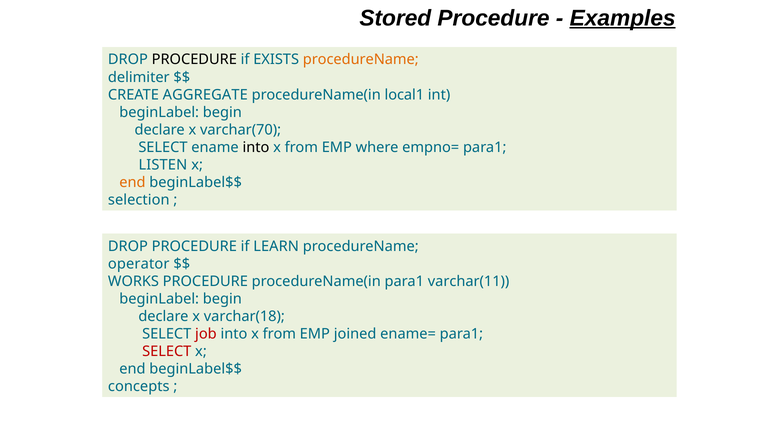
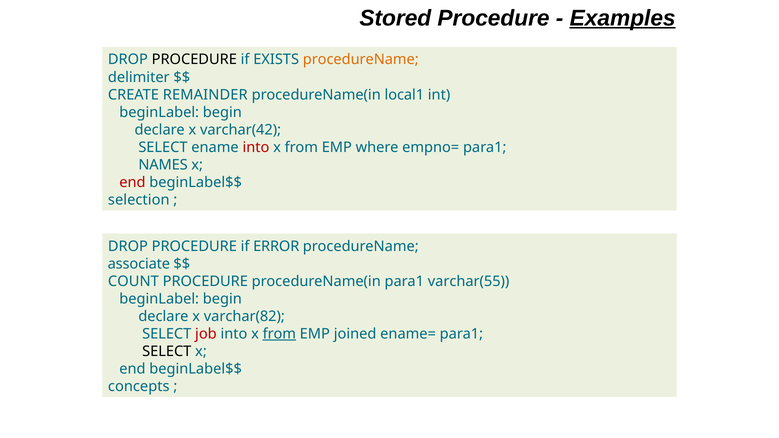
AGGREGATE: AGGREGATE -> REMAINDER
varchar(70: varchar(70 -> varchar(42
into at (256, 147) colour: black -> red
LISTEN: LISTEN -> NAMES
end at (132, 182) colour: orange -> red
LEARN: LEARN -> ERROR
operator: operator -> associate
WORKS: WORKS -> COUNT
varchar(11: varchar(11 -> varchar(55
varchar(18: varchar(18 -> varchar(82
from at (279, 334) underline: none -> present
SELECT at (167, 352) colour: red -> black
